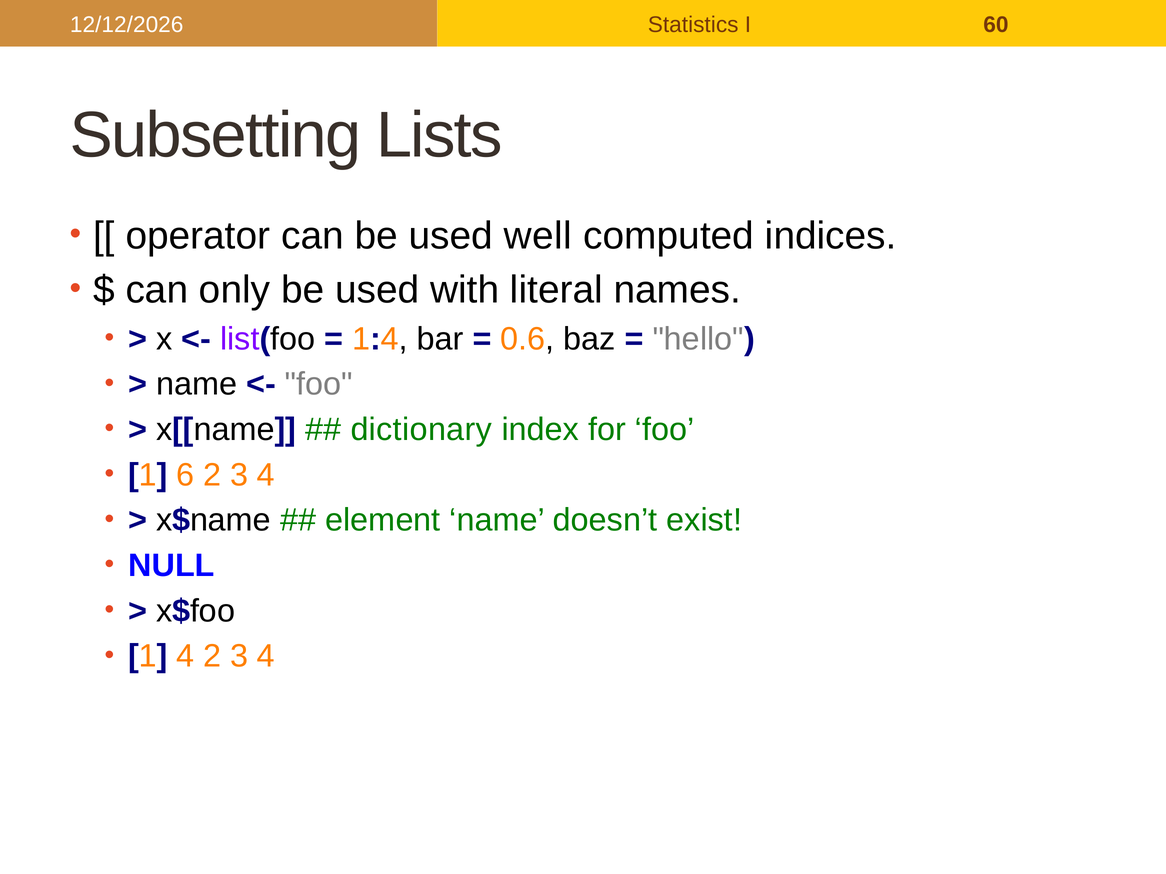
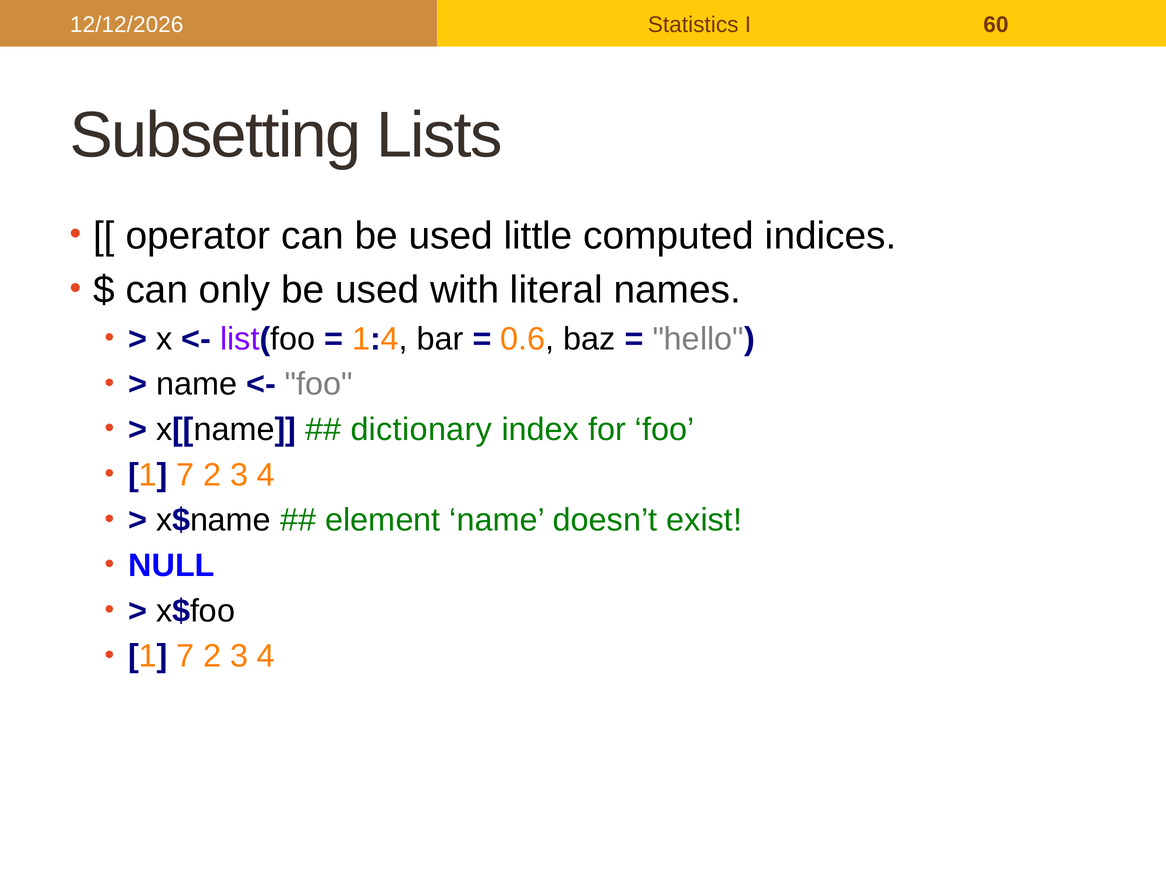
well: well -> little
6 at (185, 475): 6 -> 7
4 at (185, 657): 4 -> 7
